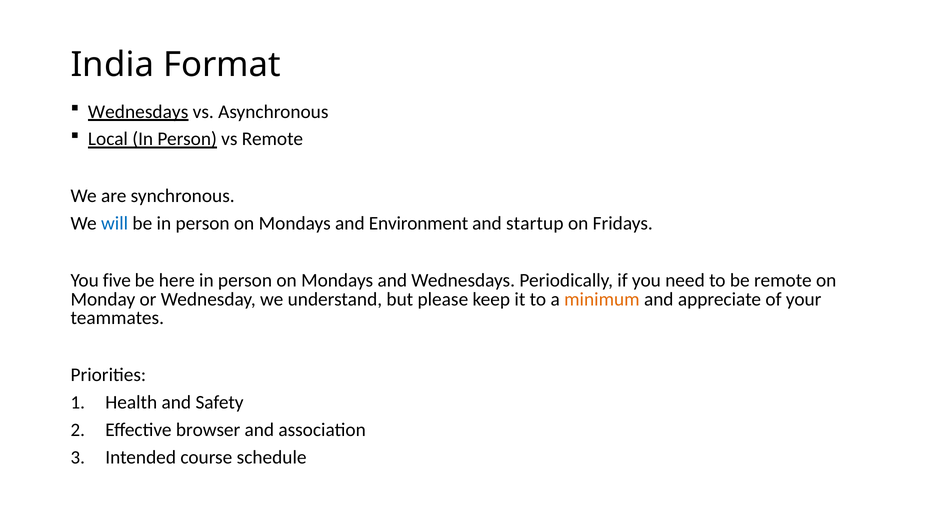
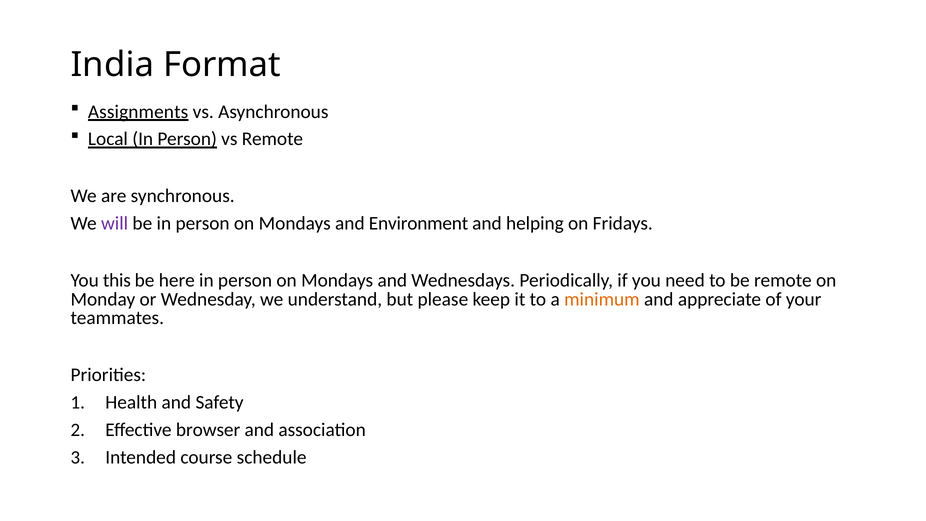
Wednesdays at (138, 112): Wednesdays -> Assignments
will colour: blue -> purple
startup: startup -> helping
five: five -> this
